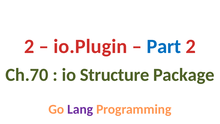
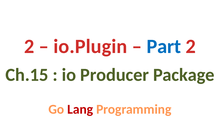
Ch.70: Ch.70 -> Ch.15
Structure: Structure -> Producer
Lang colour: purple -> red
